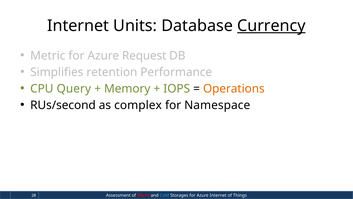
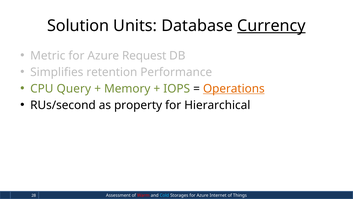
Internet at (78, 26): Internet -> Solution
Operations underline: none -> present
complex: complex -> property
Namespace: Namespace -> Hierarchical
